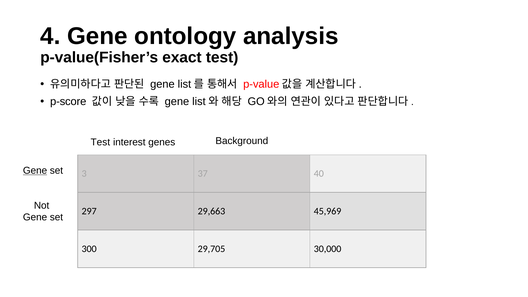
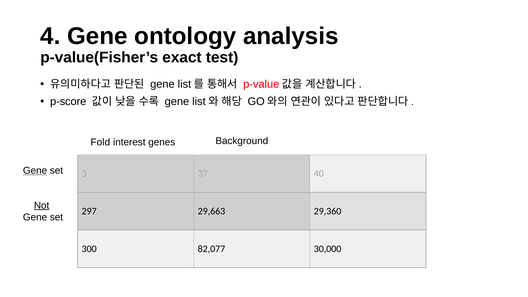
Test at (100, 142): Test -> Fold
Not underline: none -> present
45,969: 45,969 -> 29,360
29,705: 29,705 -> 82,077
